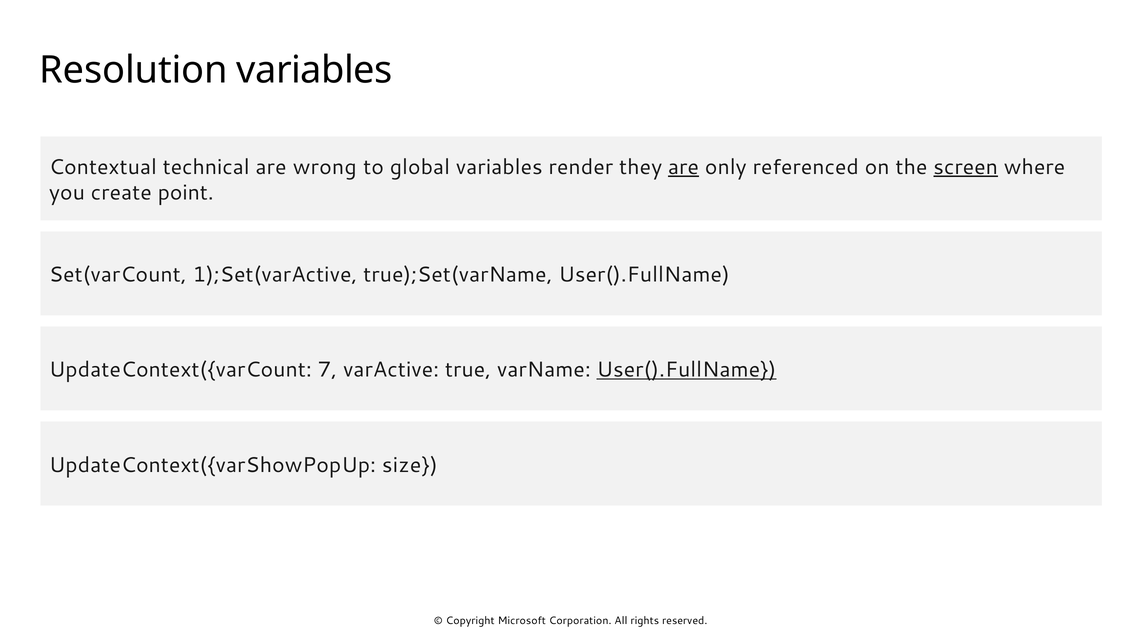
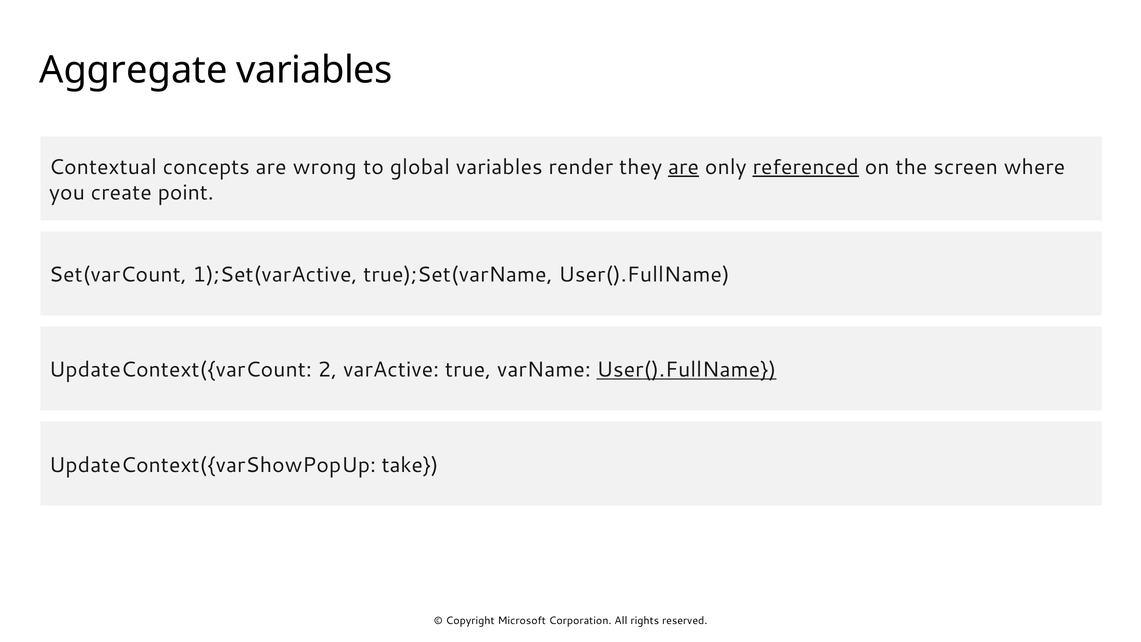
Resolution: Resolution -> Aggregate
technical: technical -> concepts
referenced underline: none -> present
screen underline: present -> none
7: 7 -> 2
size: size -> take
